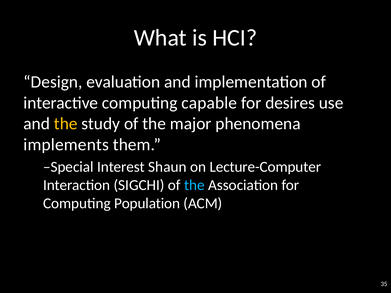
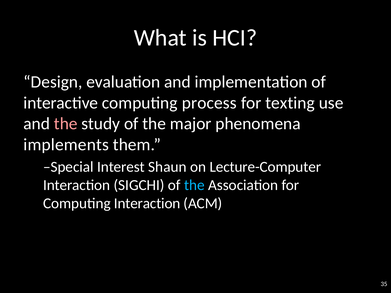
capable: capable -> process
desires: desires -> texting
the at (66, 124) colour: yellow -> pink
Computing Population: Population -> Interaction
